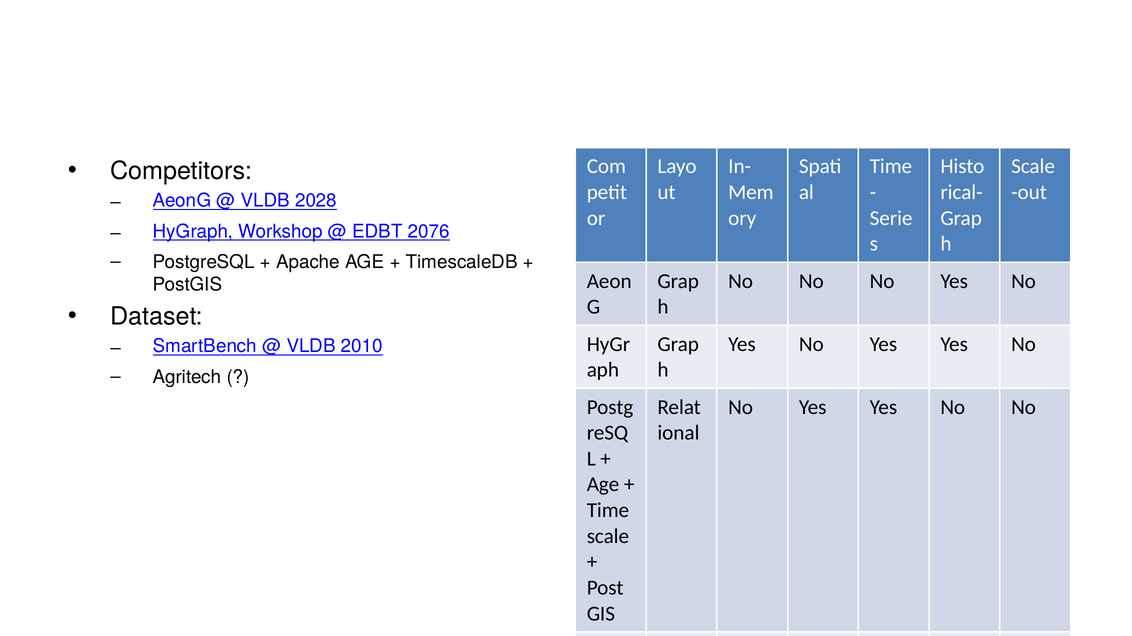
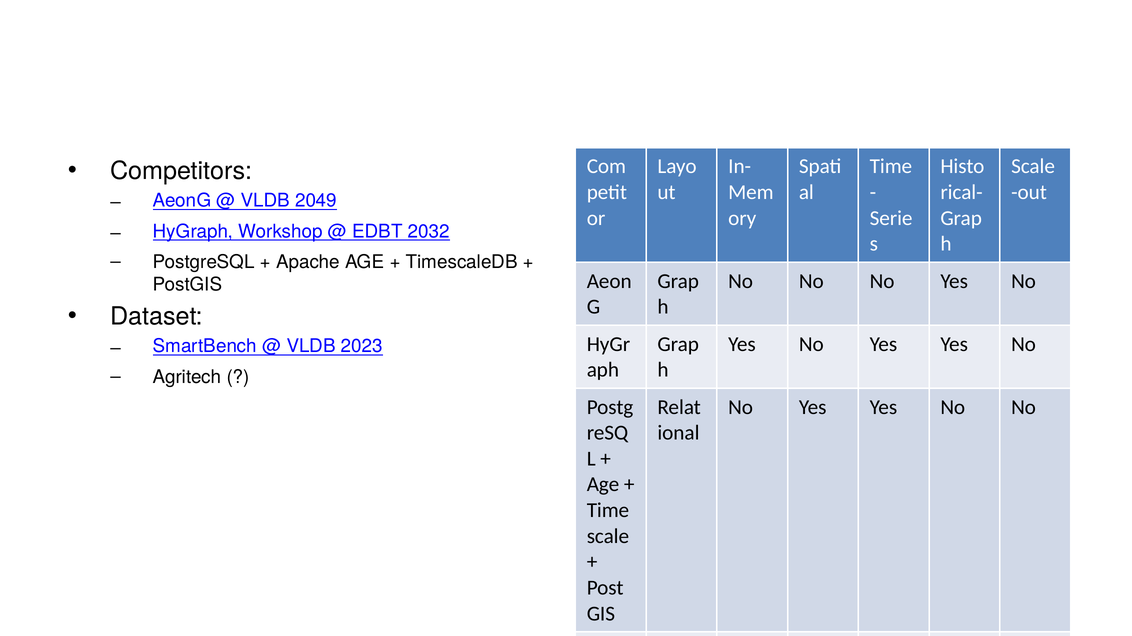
2028: 2028 -> 2049
2076: 2076 -> 2032
2010: 2010 -> 2023
